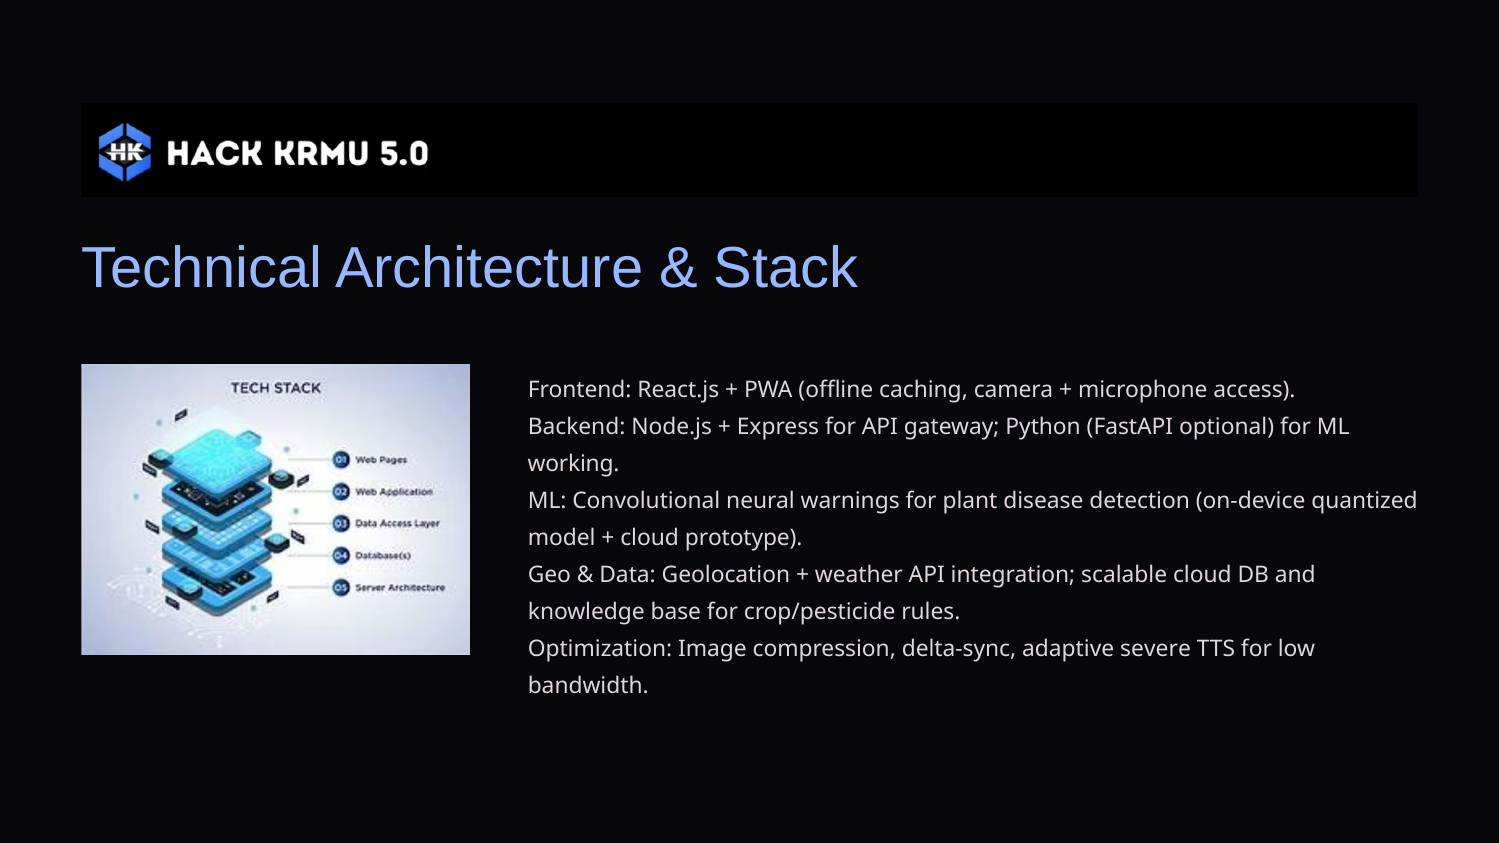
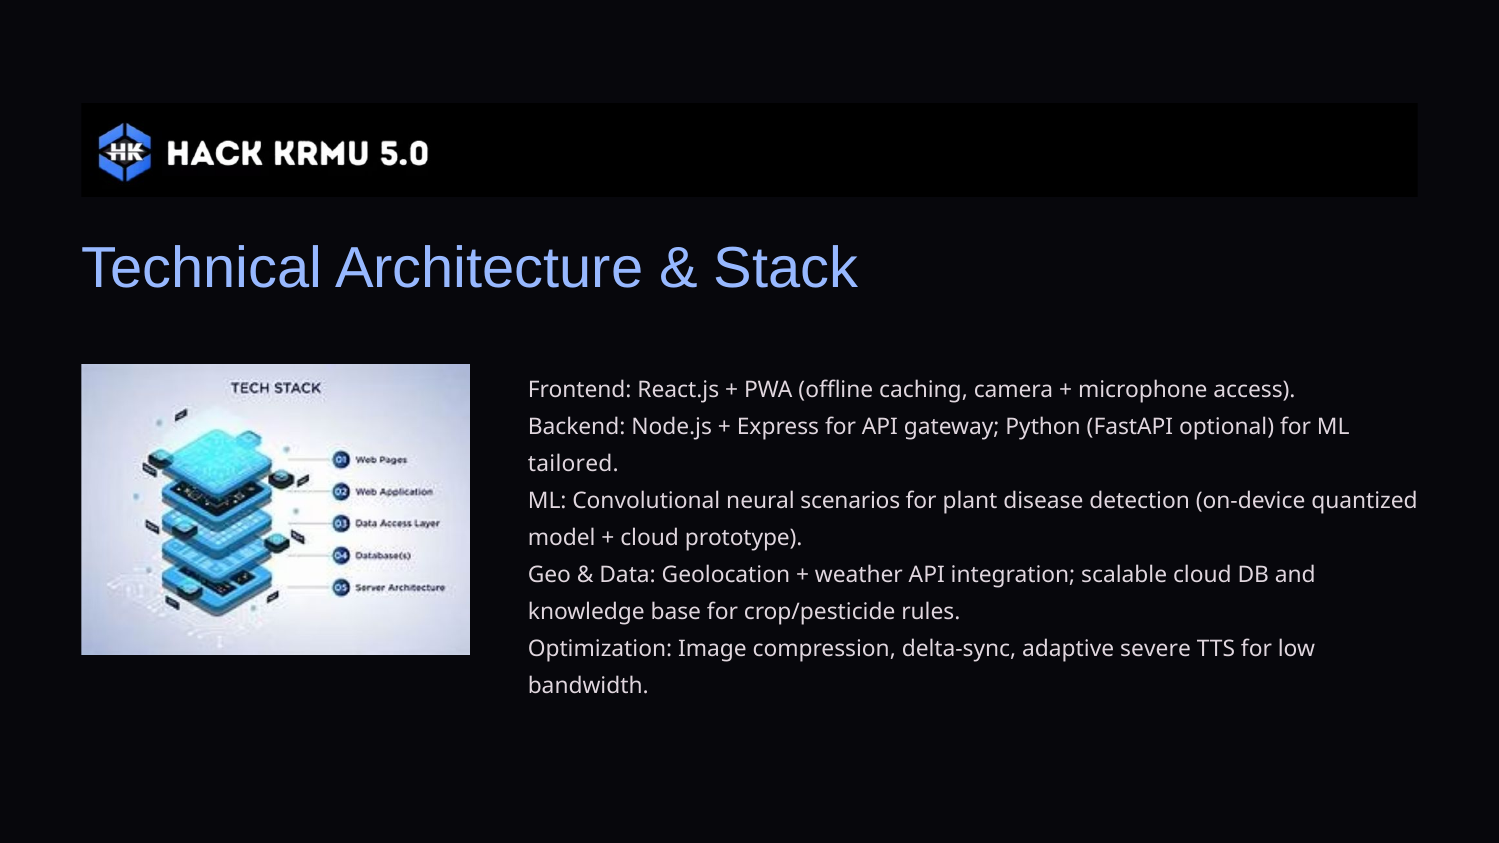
working: working -> tailored
warnings: warnings -> scenarios
